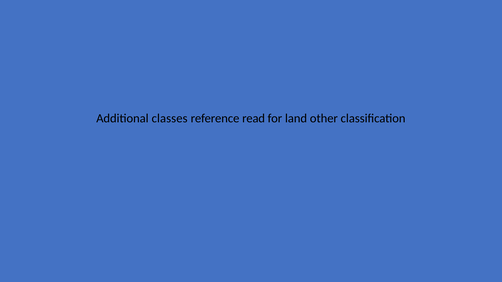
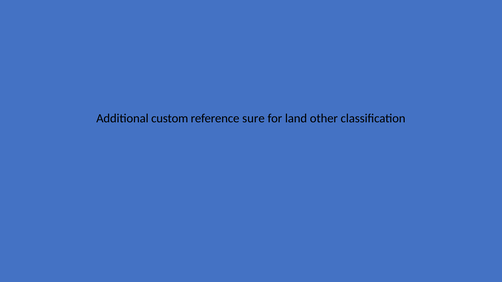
classes: classes -> custom
read: read -> sure
